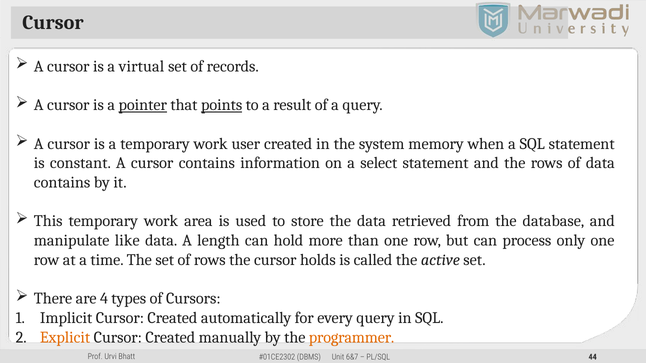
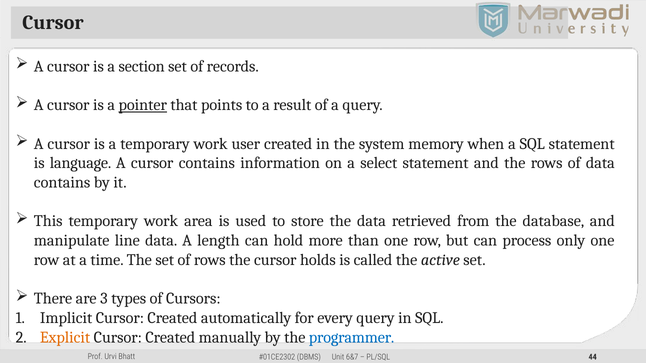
virtual: virtual -> section
points underline: present -> none
constant: constant -> language
like: like -> line
4: 4 -> 3
programmer colour: orange -> blue
